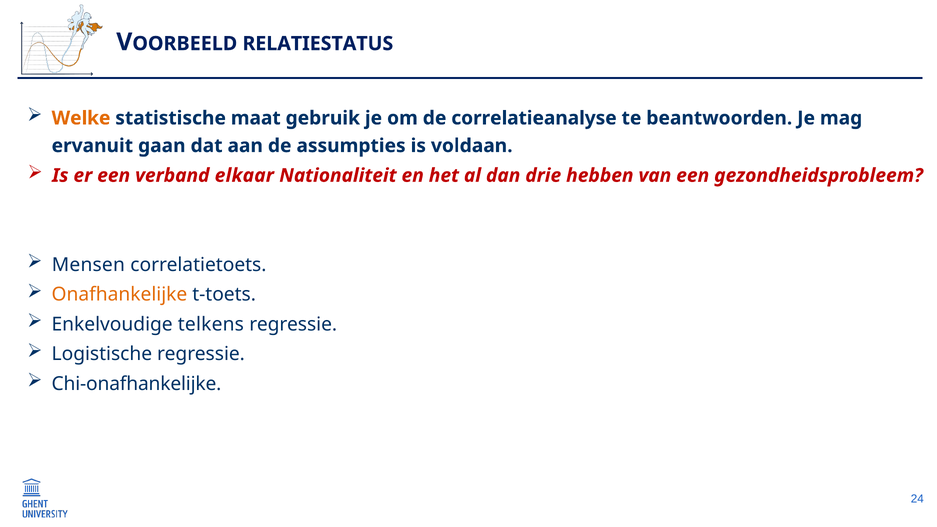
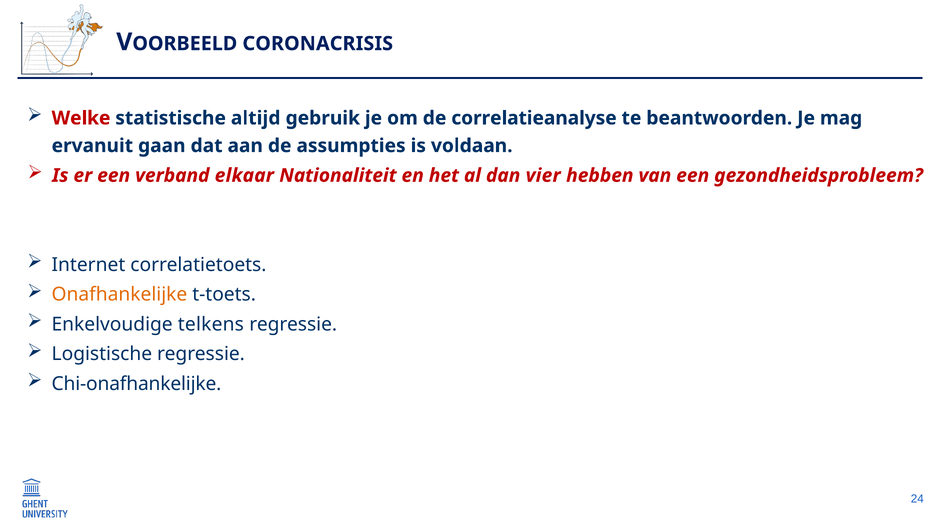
RELATIESTATUS: RELATIESTATUS -> CORONACRISIS
Welke colour: orange -> red
maat: maat -> altijd
drie: drie -> vier
Mensen: Mensen -> Internet
